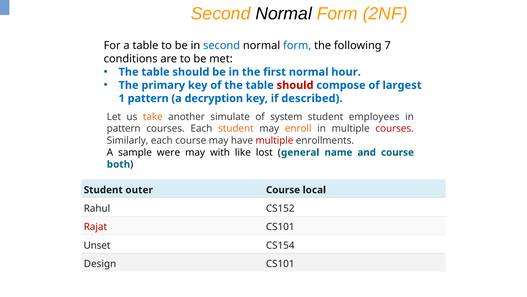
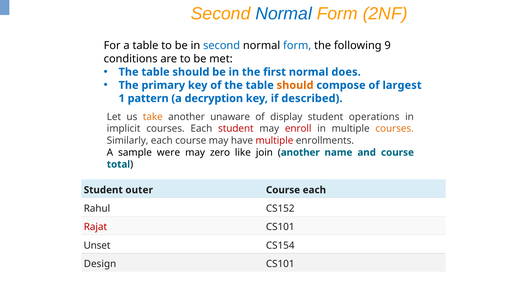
Normal at (284, 14) colour: black -> blue
7: 7 -> 9
hour: hour -> does
should at (295, 85) colour: red -> orange
simulate: simulate -> unaware
system: system -> display
employees: employees -> operations
pattern at (124, 128): pattern -> implicit
student at (236, 128) colour: orange -> red
enroll colour: orange -> red
courses at (395, 128) colour: red -> orange
with: with -> zero
lost: lost -> join
general at (300, 152): general -> another
both: both -> total
Course local: local -> each
